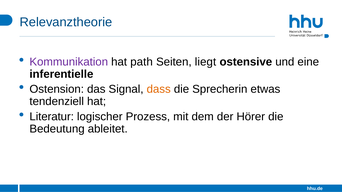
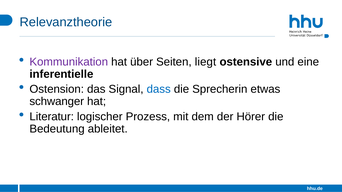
path: path -> über
dass colour: orange -> blue
tendenziell: tendenziell -> schwanger
